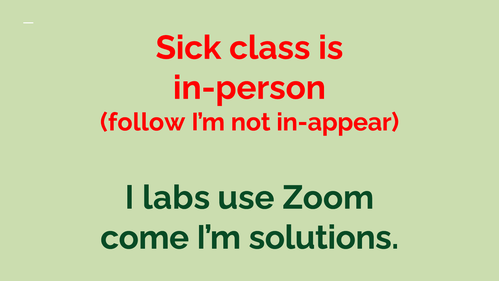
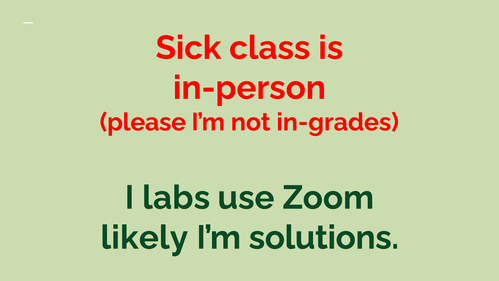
follow: follow -> please
in-appear: in-appear -> in-grades
come: come -> likely
